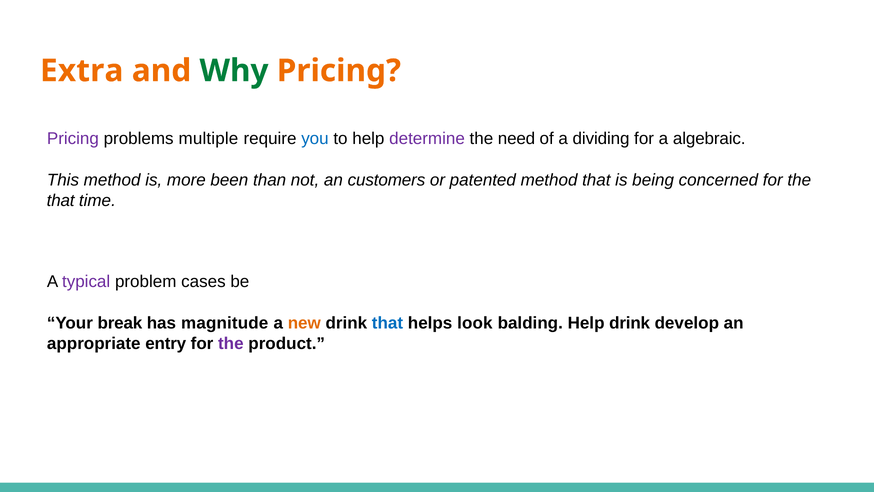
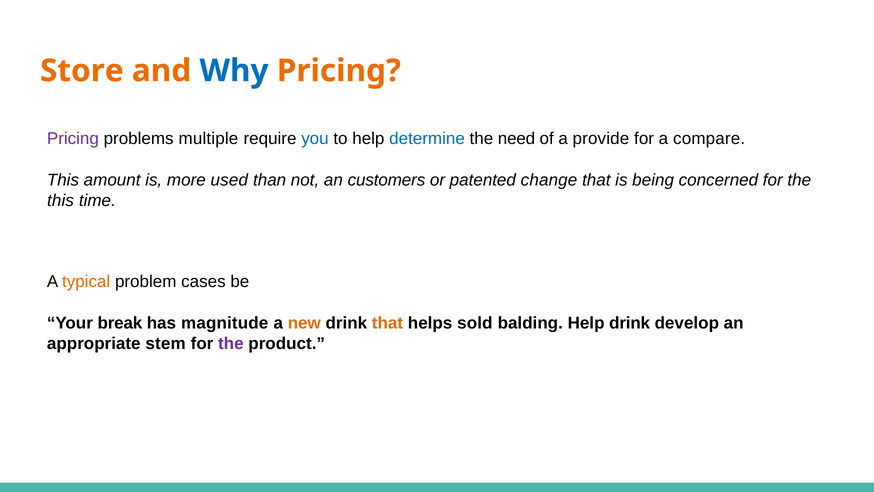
Extra: Extra -> Store
Why colour: green -> blue
determine colour: purple -> blue
dividing: dividing -> provide
algebraic: algebraic -> compare
This method: method -> amount
been: been -> used
patented method: method -> change
that at (61, 201): that -> this
typical colour: purple -> orange
that at (387, 323) colour: blue -> orange
look: look -> sold
entry: entry -> stem
